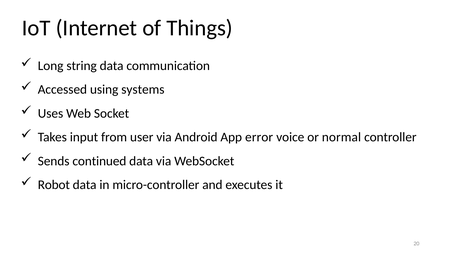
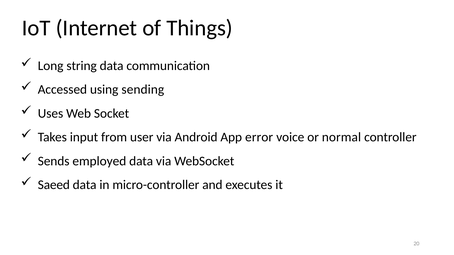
systems: systems -> sending
continued: continued -> employed
Robot: Robot -> Saeed
